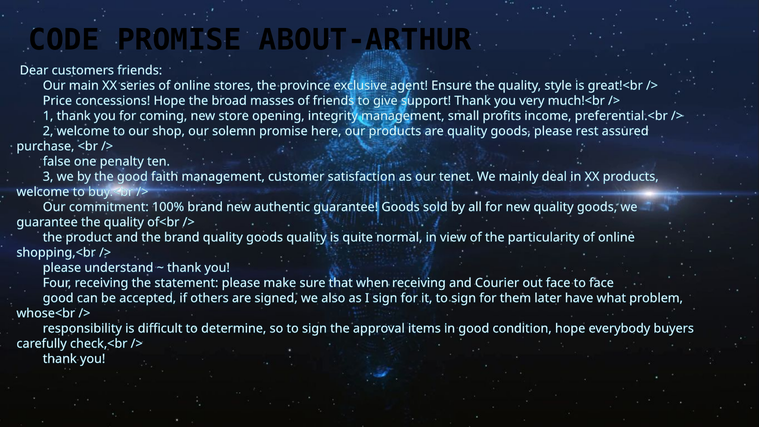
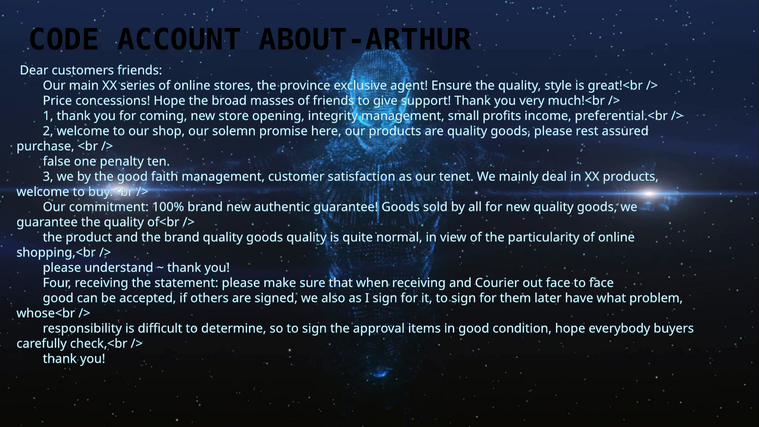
CODE PROMISE: PROMISE -> ACCOUNT
